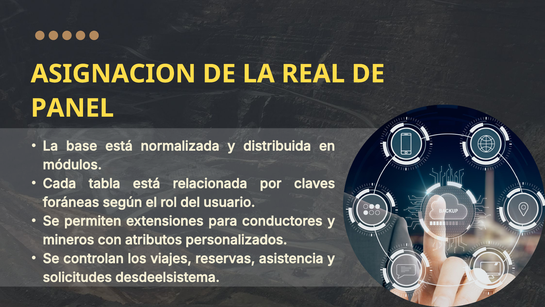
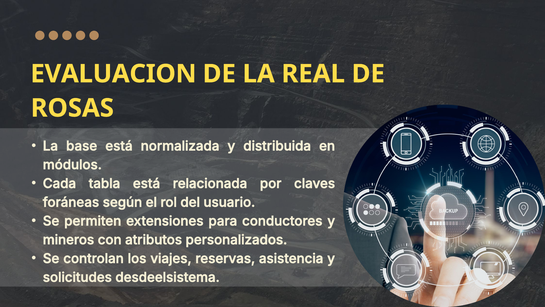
ASIGNACION: ASIGNACION -> EVALUACION
PANEL: PANEL -> ROSAS
